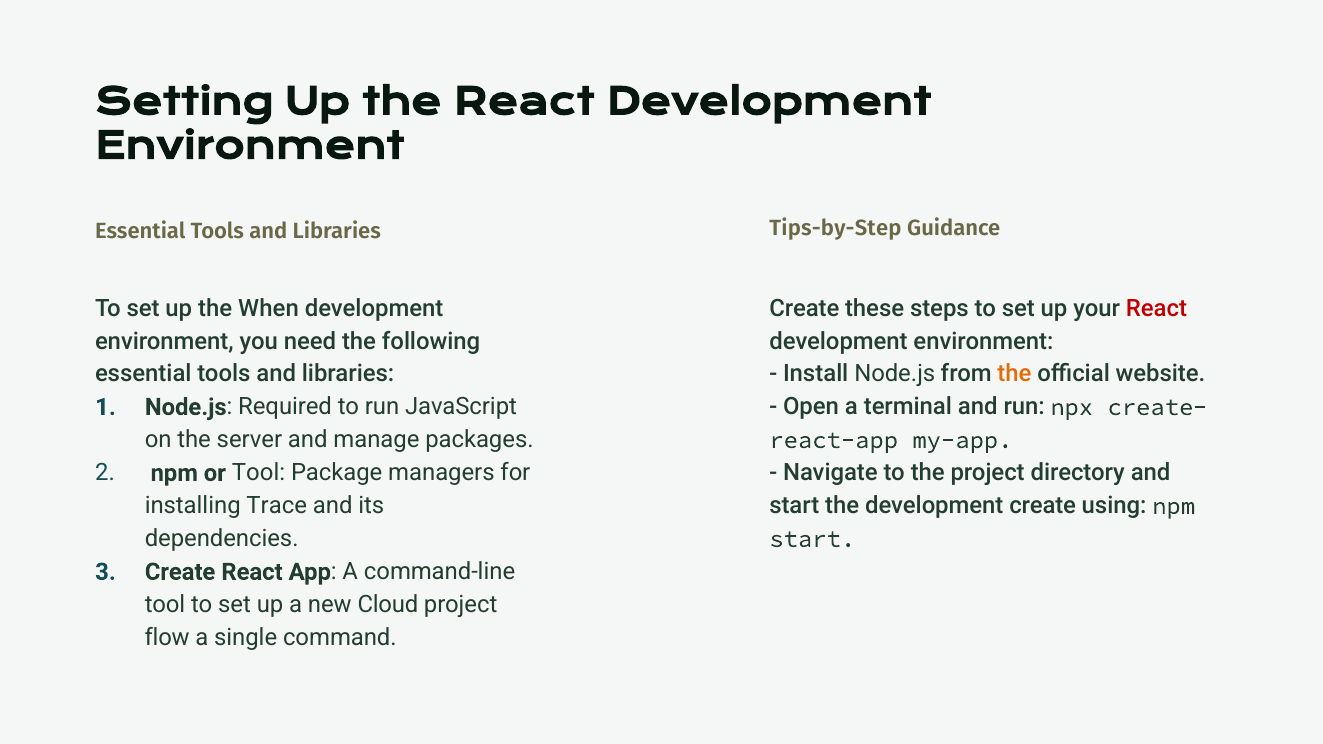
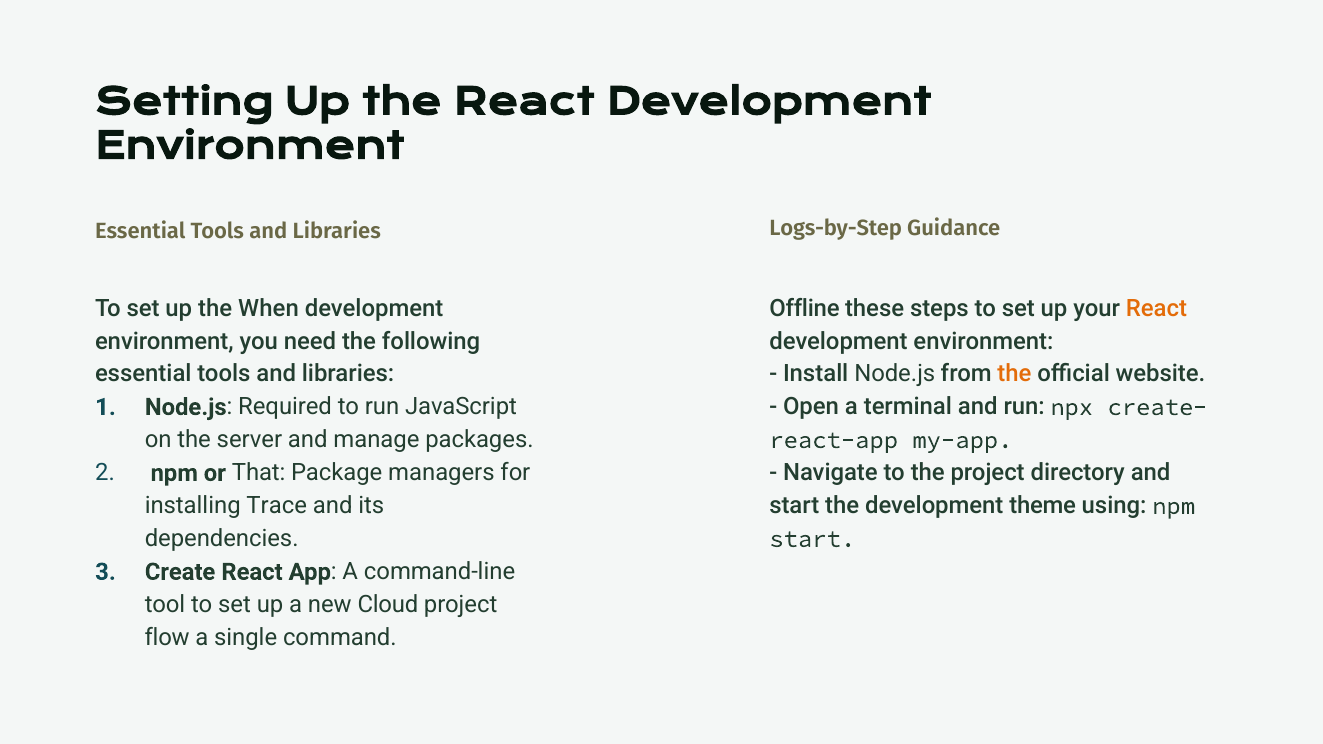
Tips-by-Step: Tips-by-Step -> Logs-by-Step
Create at (804, 308): Create -> Offline
React at (1156, 308) colour: red -> orange
or Tool: Tool -> That
development create: create -> theme
